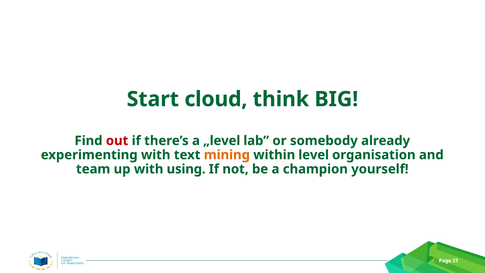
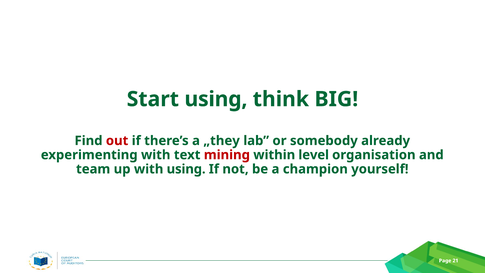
Start cloud: cloud -> using
„level: „level -> „they
mining colour: orange -> red
